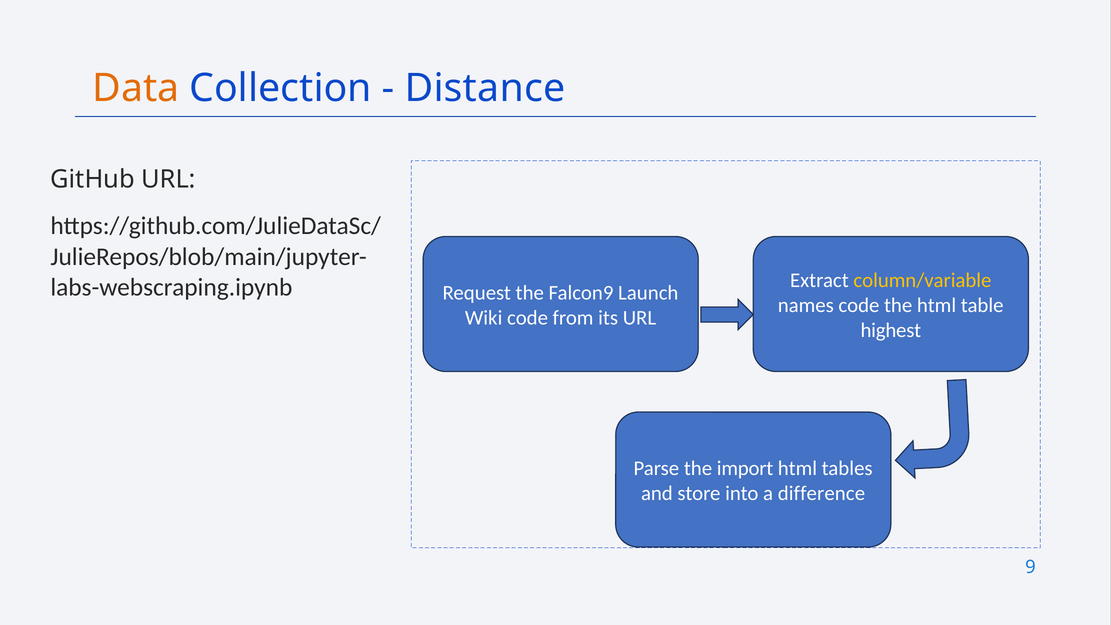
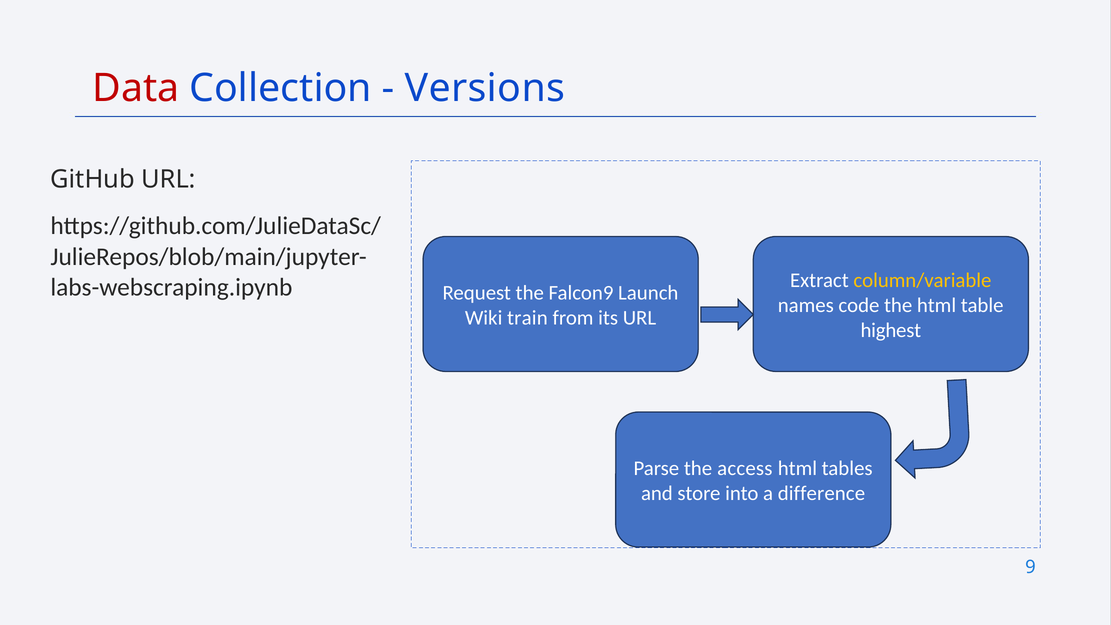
Data colour: orange -> red
Distance: Distance -> Versions
Wiki code: code -> train
import: import -> access
